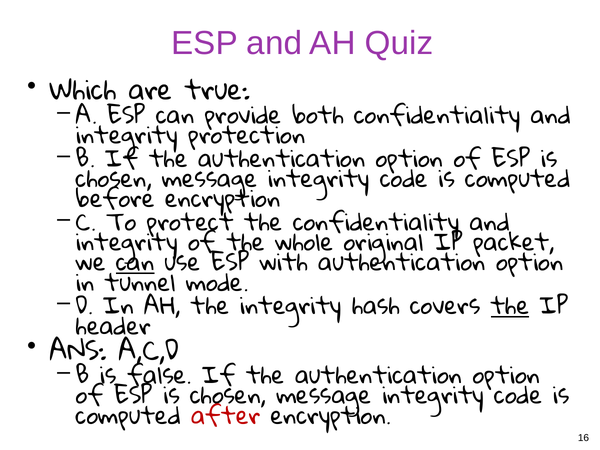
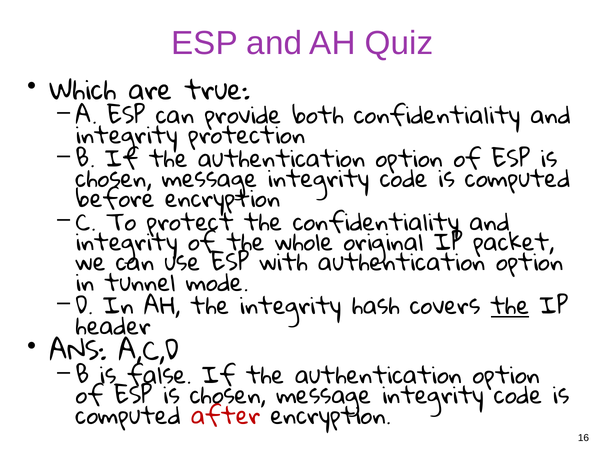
can at (135, 263) underline: present -> none
